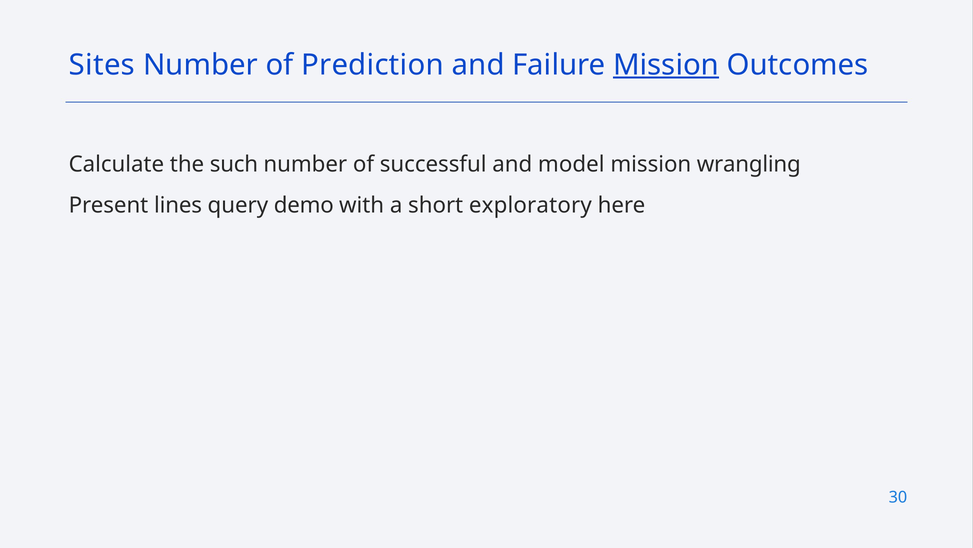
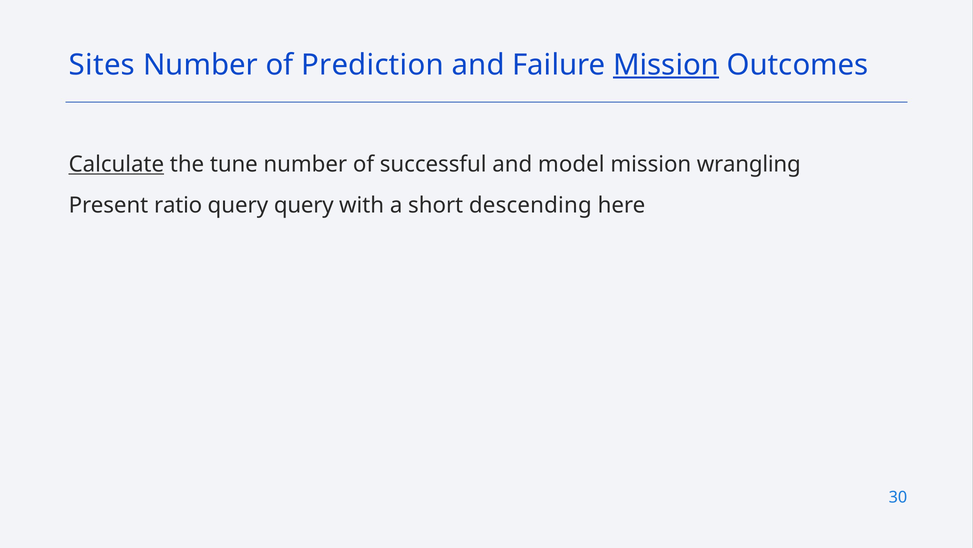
Calculate underline: none -> present
such: such -> tune
lines: lines -> ratio
query demo: demo -> query
exploratory: exploratory -> descending
